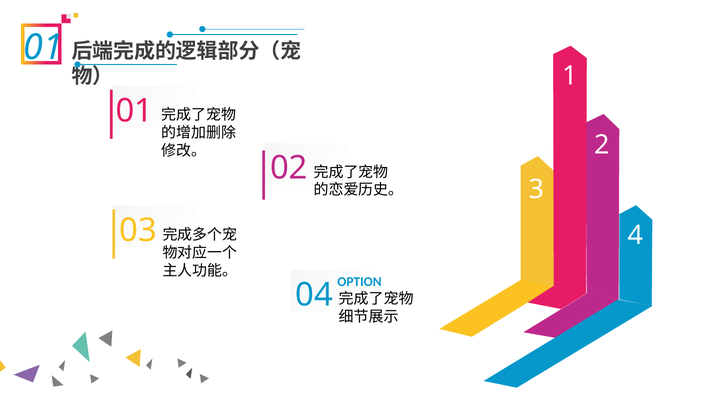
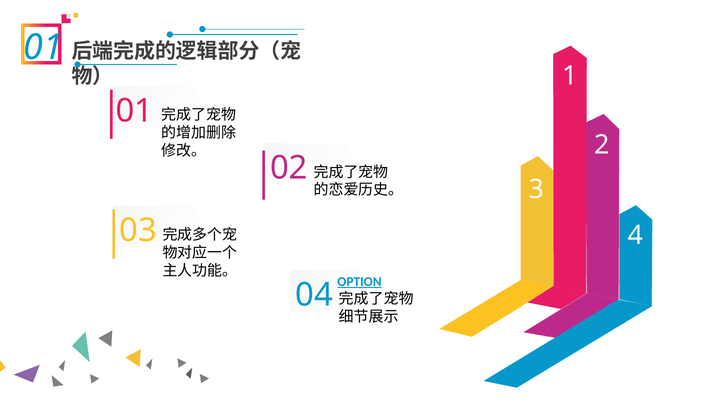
OPTION underline: none -> present
